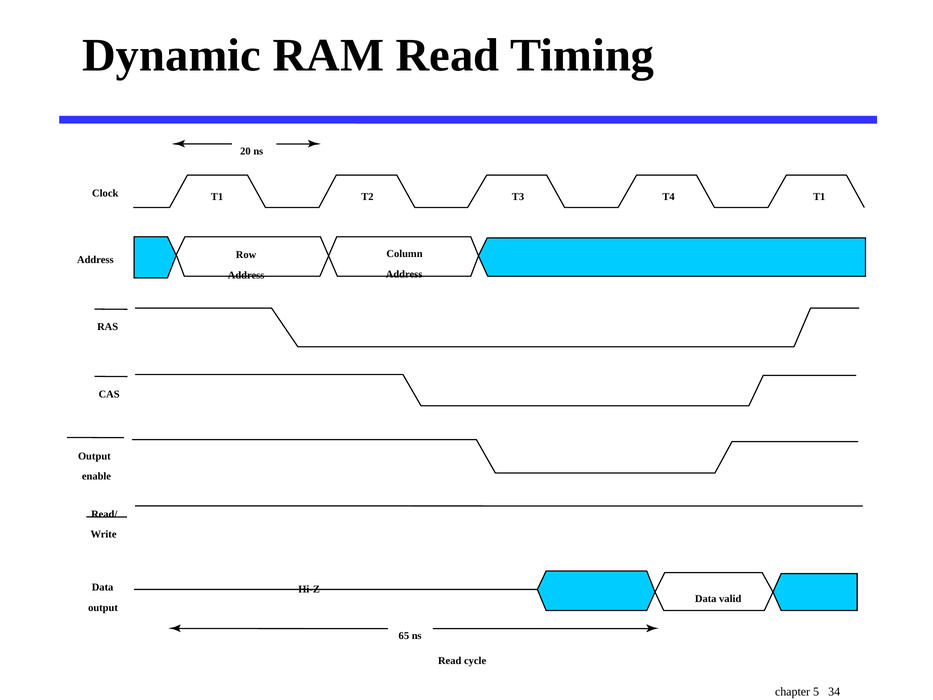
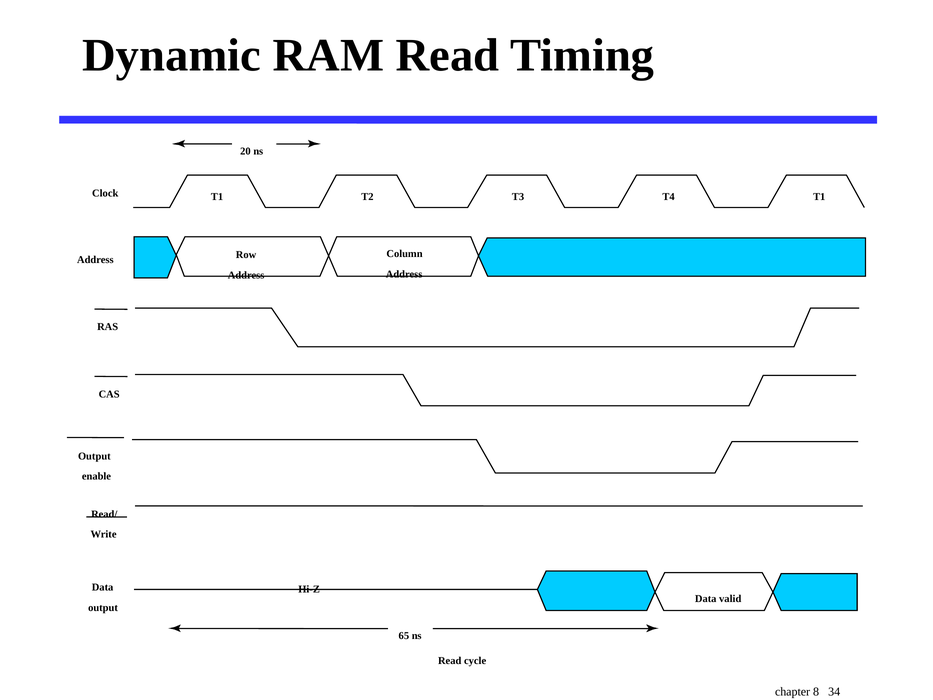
5: 5 -> 8
